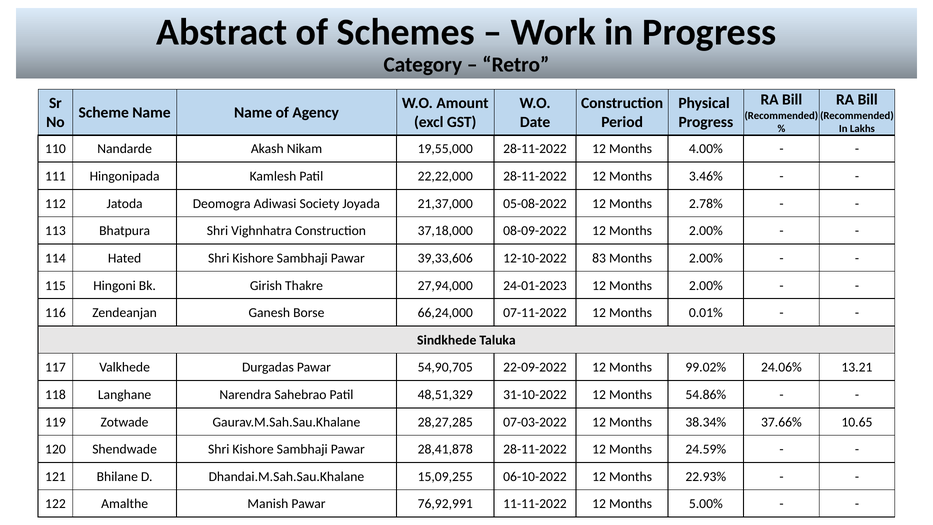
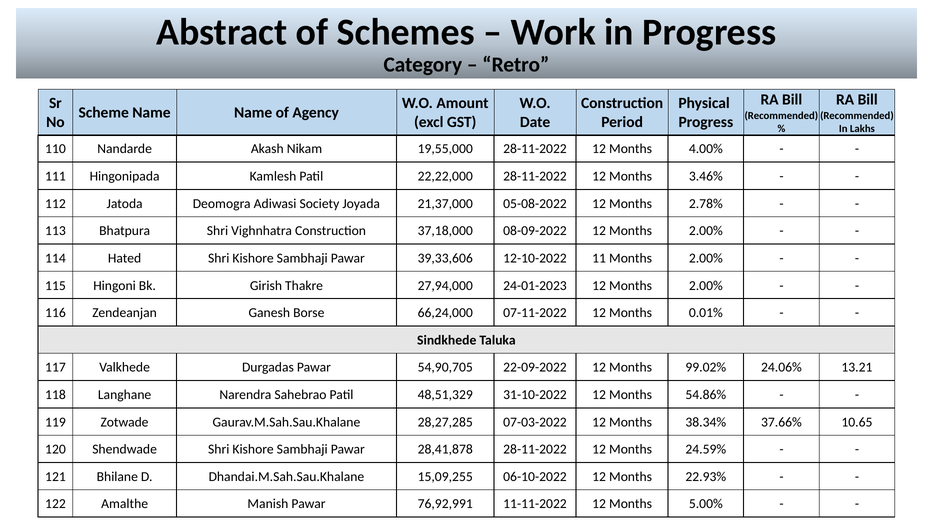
83: 83 -> 11
